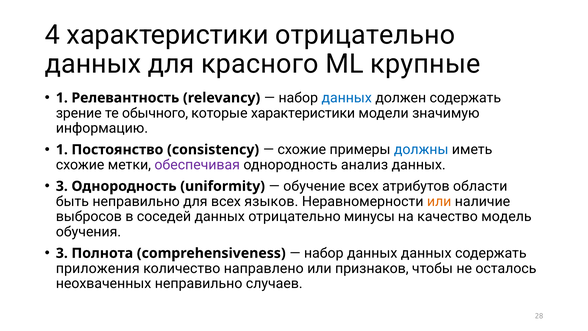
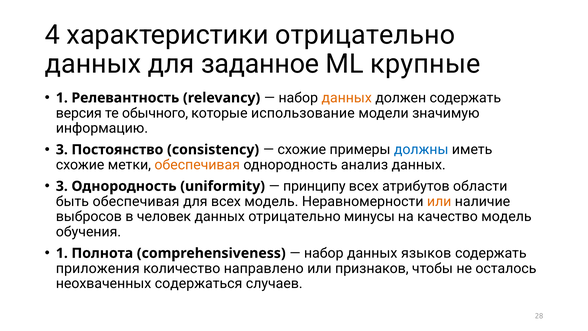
красного: красного -> заданное
данных at (347, 98) colour: blue -> orange
зрение: зрение -> версия
которые характеристики: характеристики -> использование
1 at (62, 150): 1 -> 3
обеспечивая at (197, 165) colour: purple -> orange
обучение: обучение -> принципу
быть неправильно: неправильно -> обеспечивая
всех языков: языков -> модель
соседей: соседей -> человек
3 at (62, 253): 3 -> 1
данных данных: данных -> языков
неохваченных неправильно: неправильно -> содержаться
